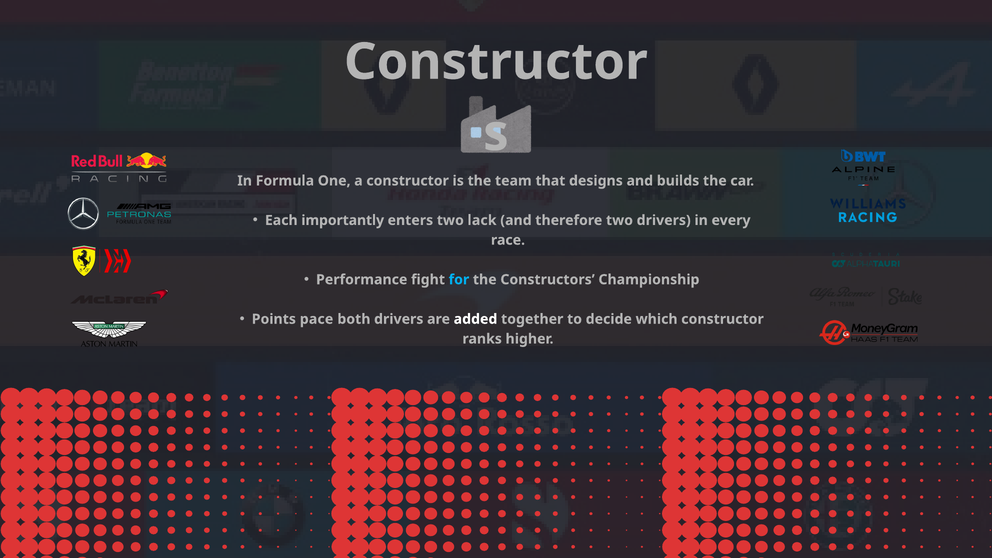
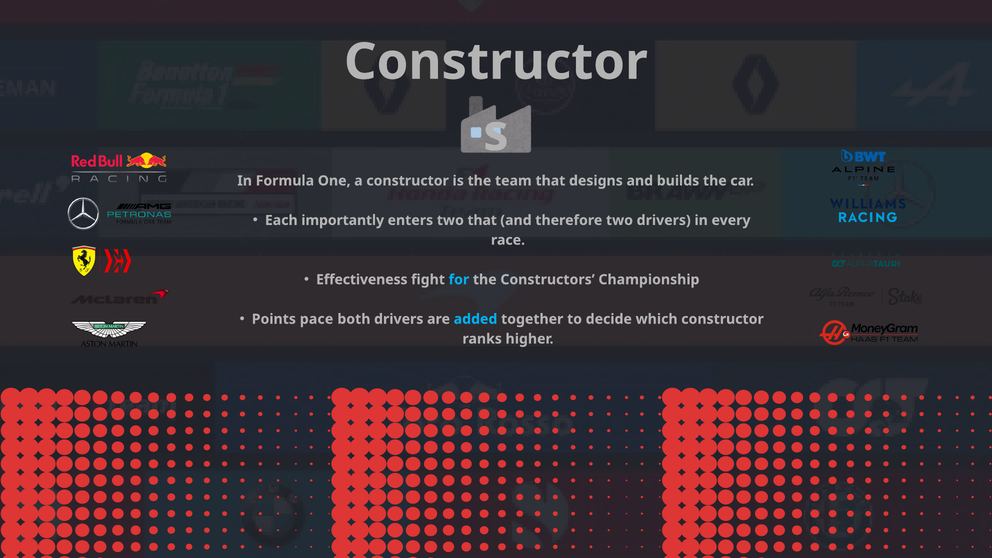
two lack: lack -> that
Performance: Performance -> Effectiveness
added colour: white -> light blue
